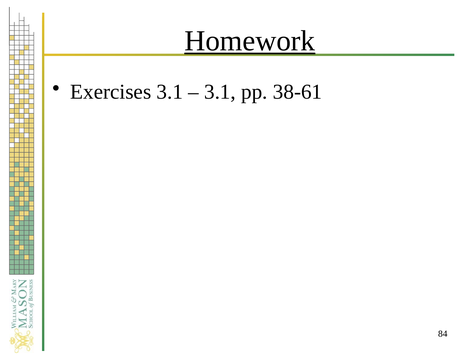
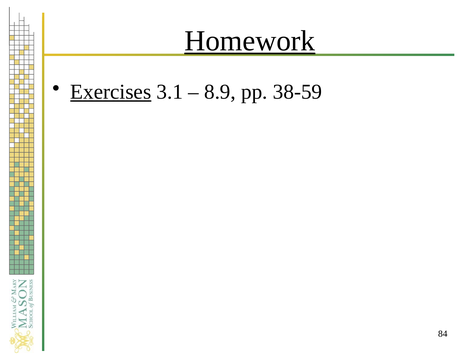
Exercises underline: none -> present
3.1 at (220, 92): 3.1 -> 8.9
38-61: 38-61 -> 38-59
